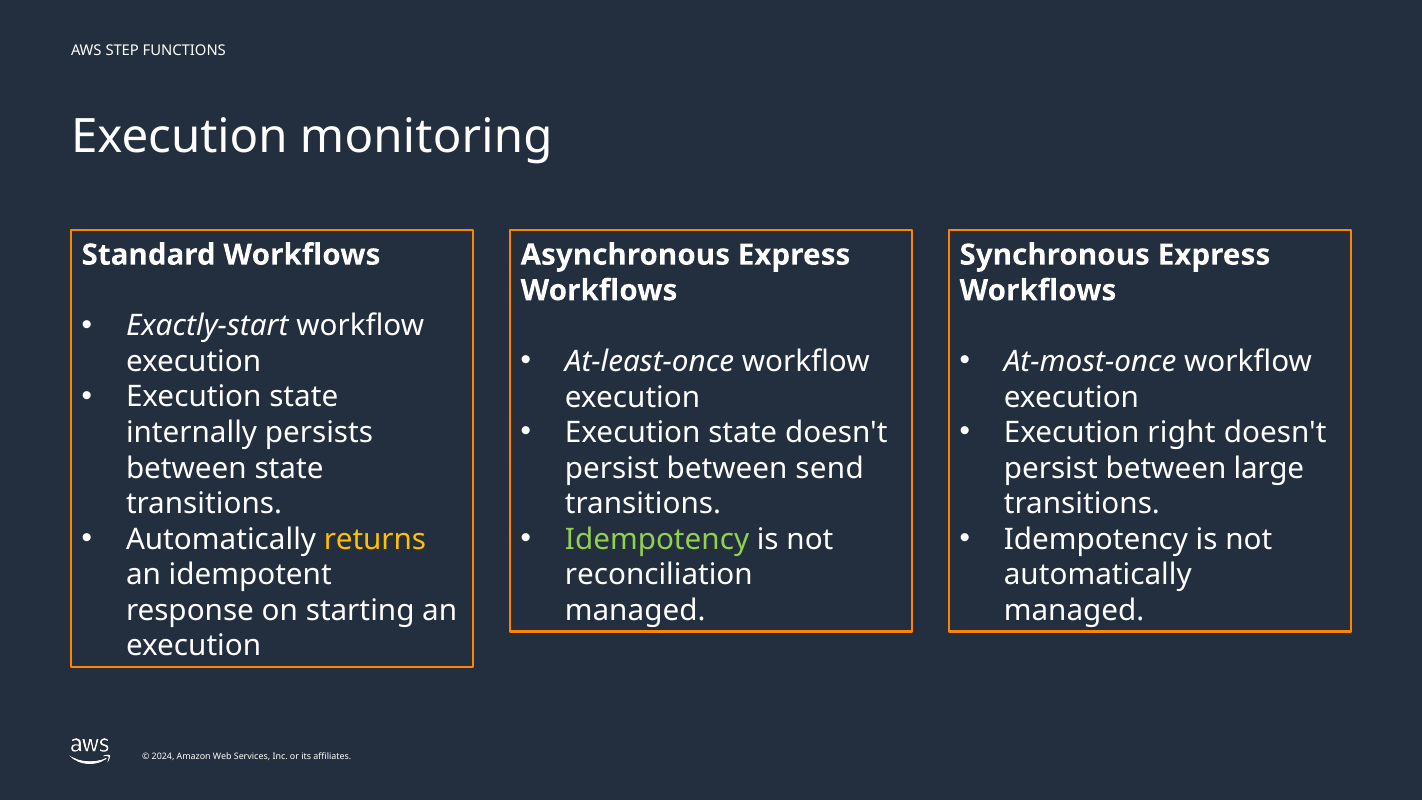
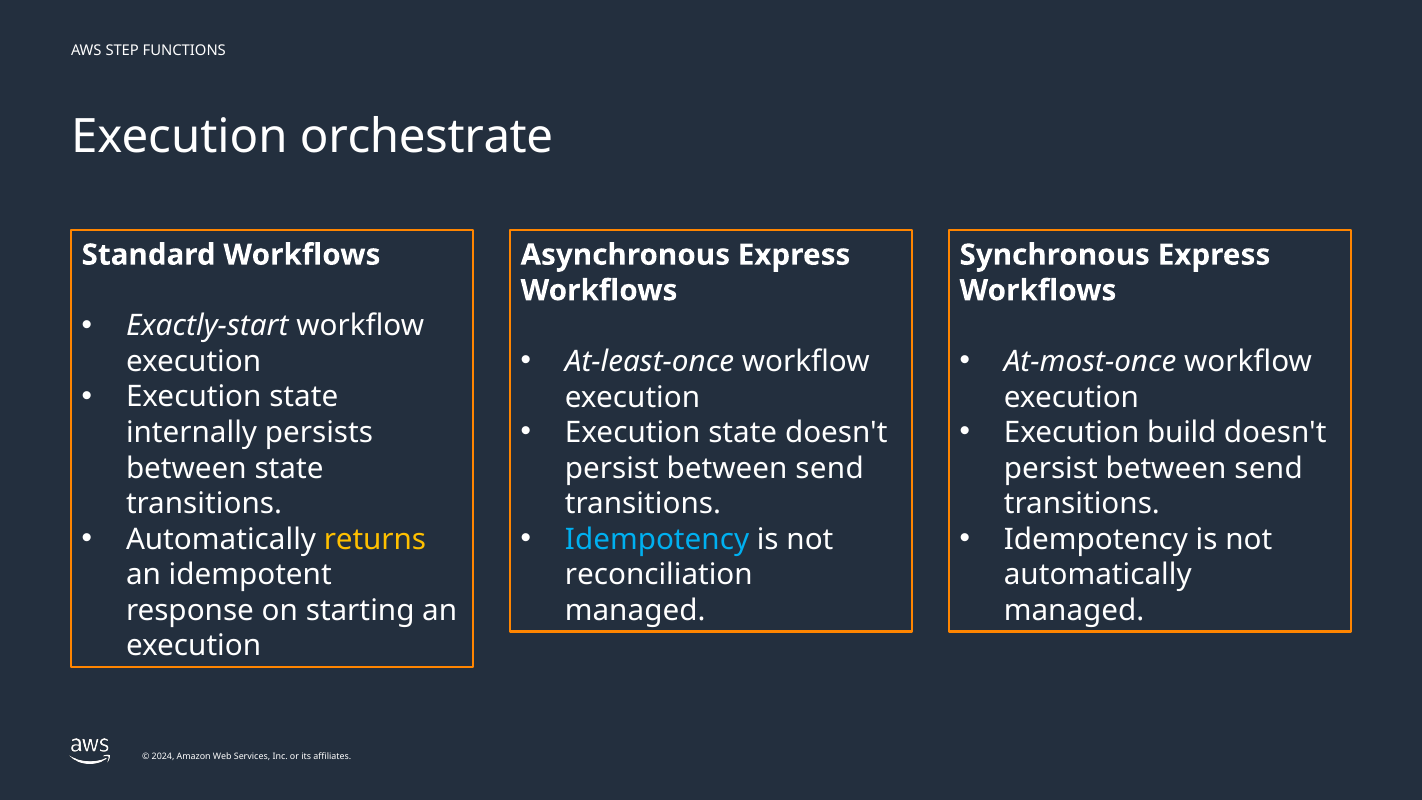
monitoring: monitoring -> orchestrate
right: right -> build
large at (1269, 468): large -> send
Idempotency at (657, 539) colour: light green -> light blue
